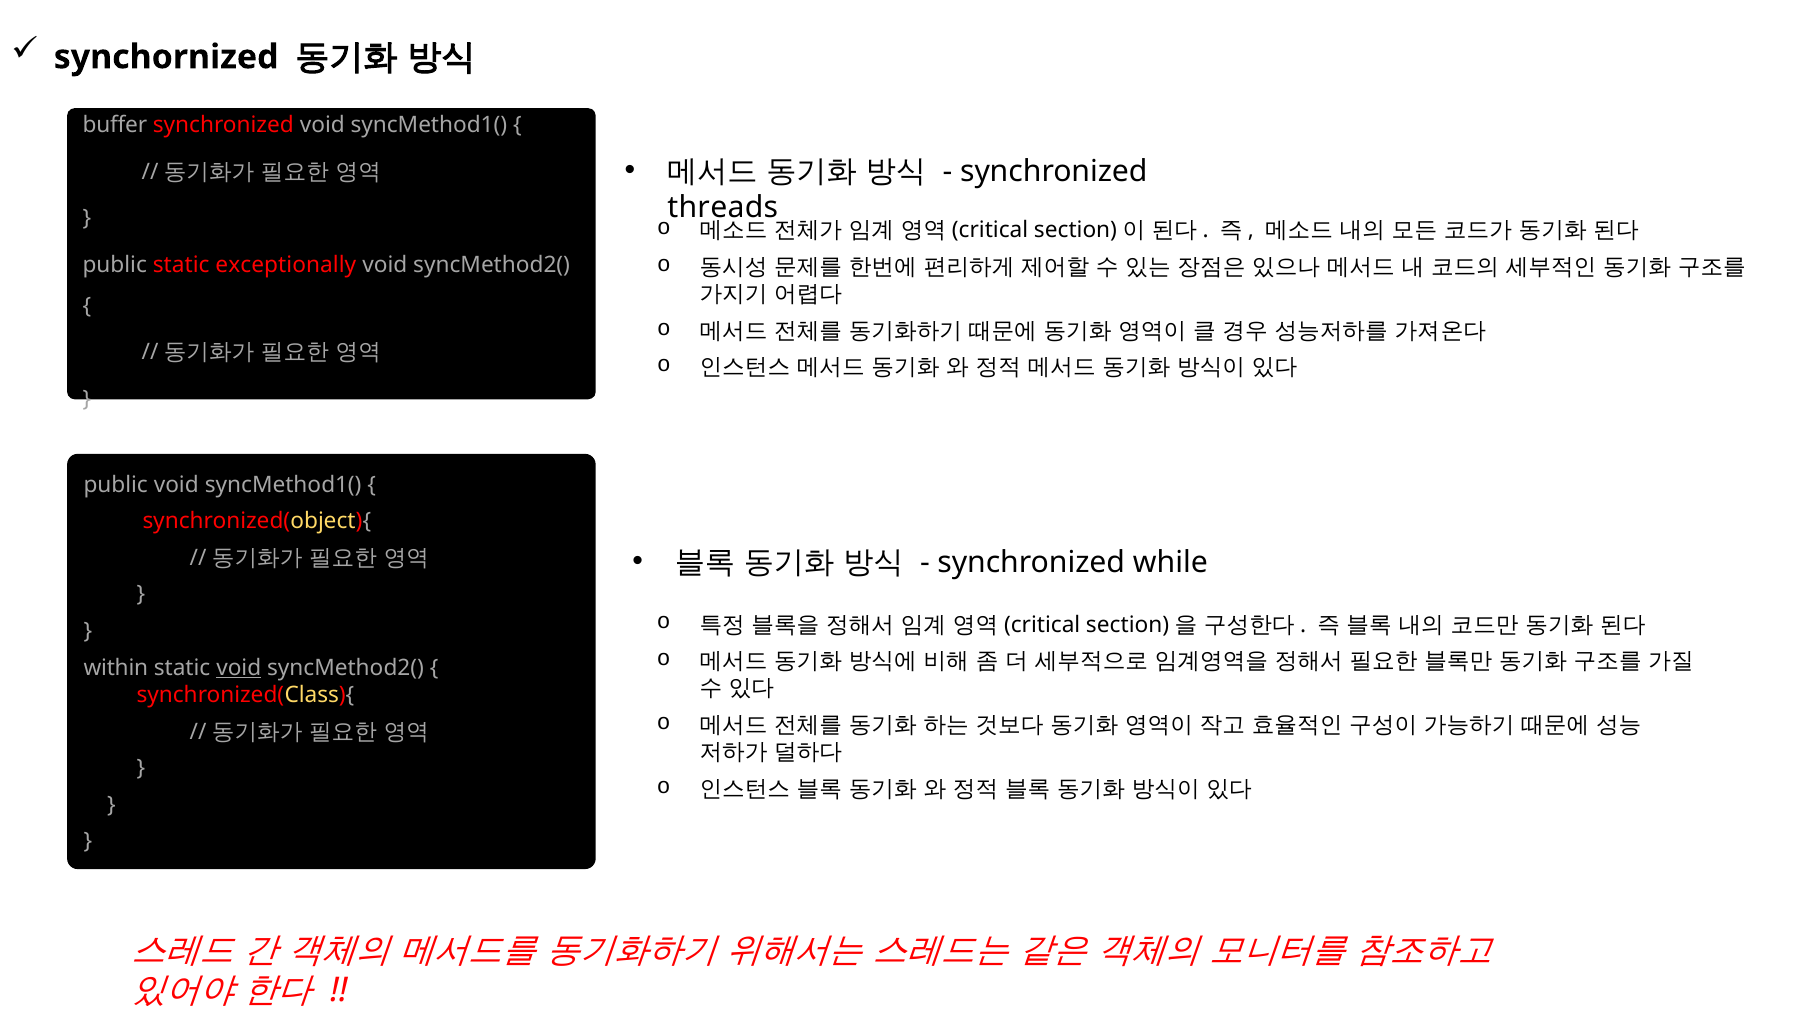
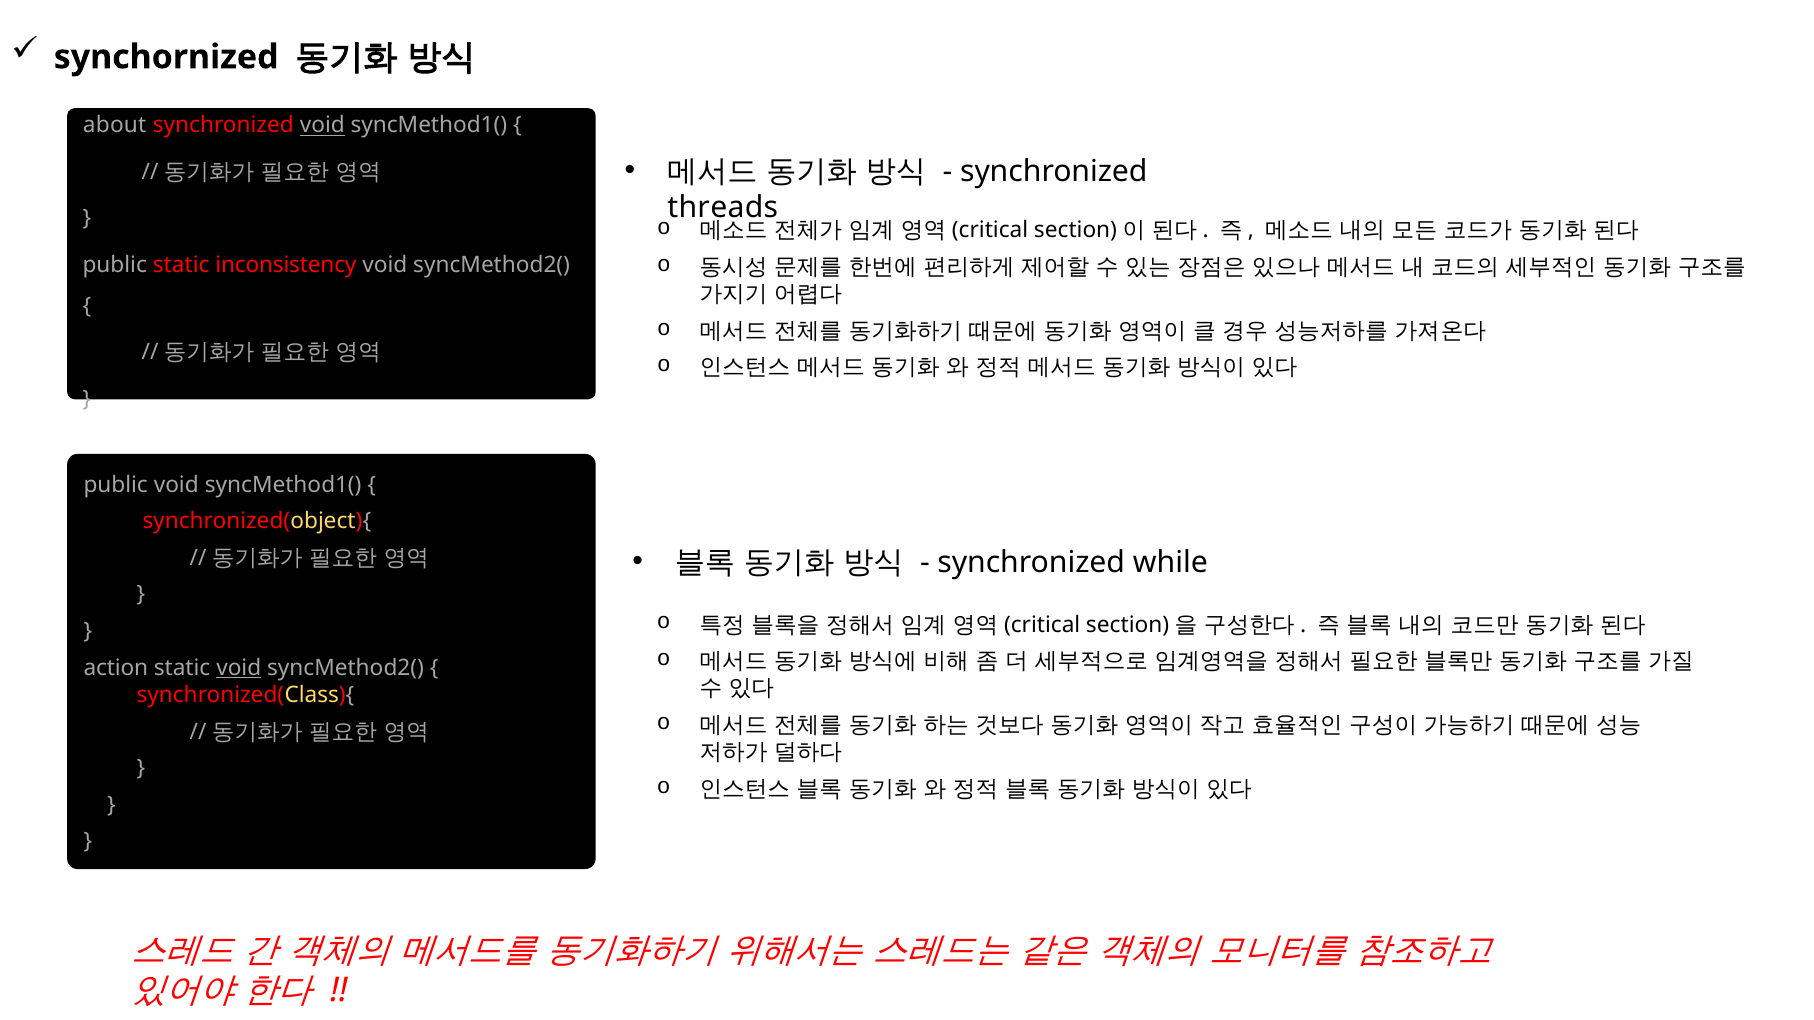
buffer: buffer -> about
void at (322, 126) underline: none -> present
exceptionally: exceptionally -> inconsistency
within: within -> action
